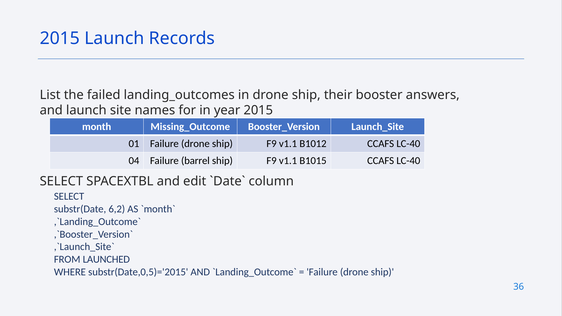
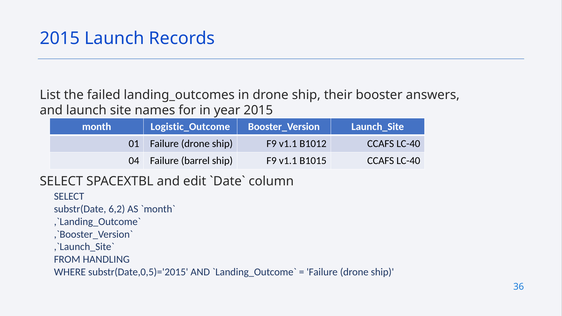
Missing_Outcome: Missing_Outcome -> Logistic_Outcome
LAUNCHED: LAUNCHED -> HANDLING
